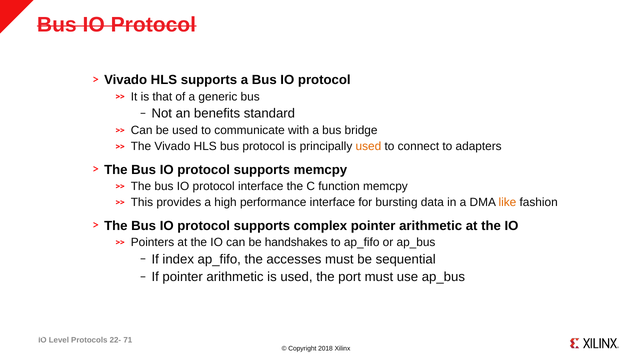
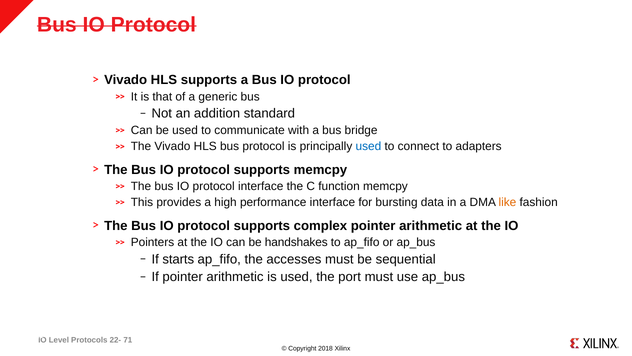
benefits: benefits -> addition
used at (368, 146) colour: orange -> blue
index: index -> starts
